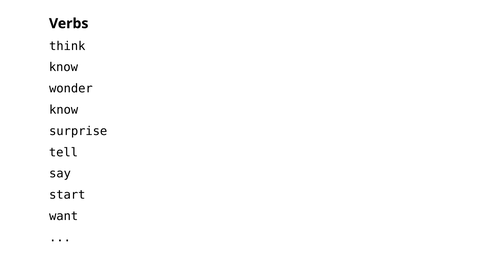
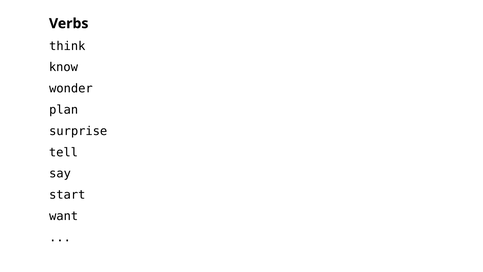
know at (64, 110): know -> plan
